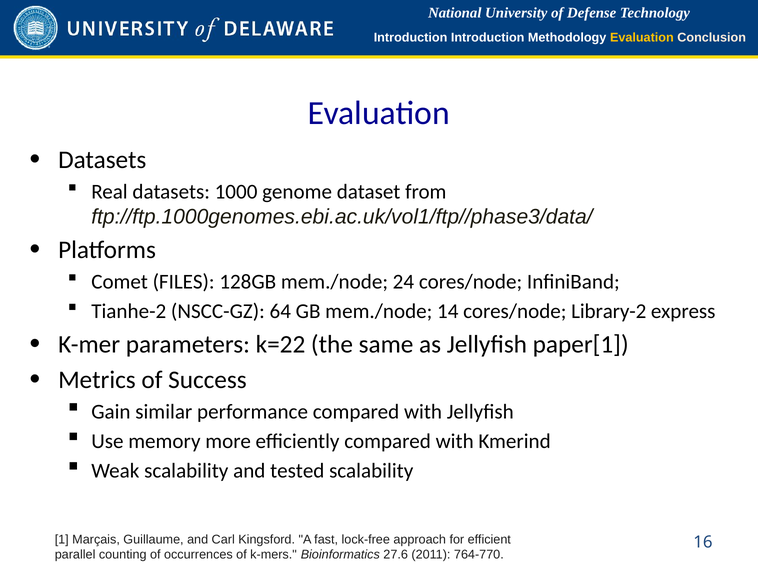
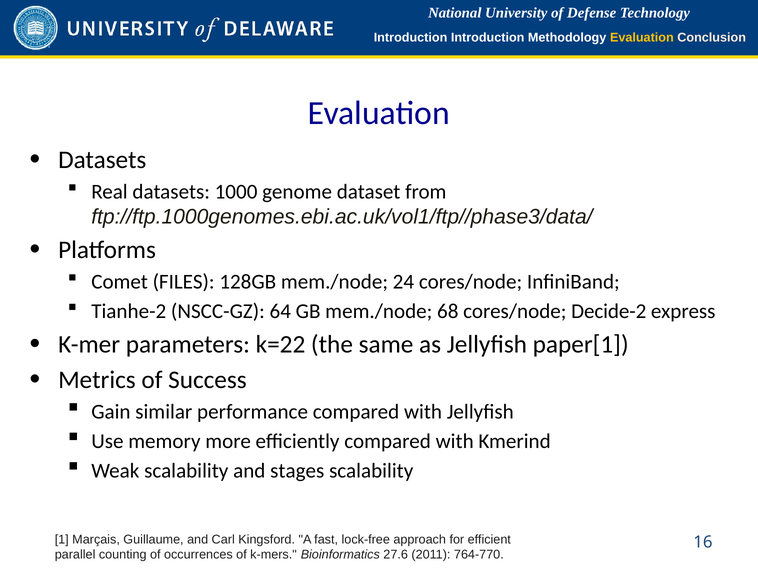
14: 14 -> 68
Library-2: Library-2 -> Decide-2
tested: tested -> stages
